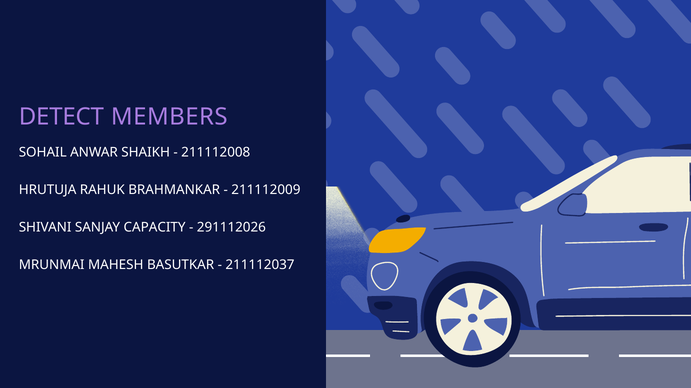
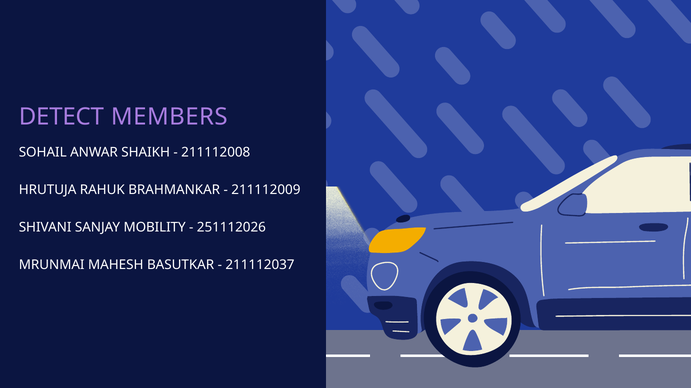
CAPACITY: CAPACITY -> MOBILITY
291112026: 291112026 -> 251112026
